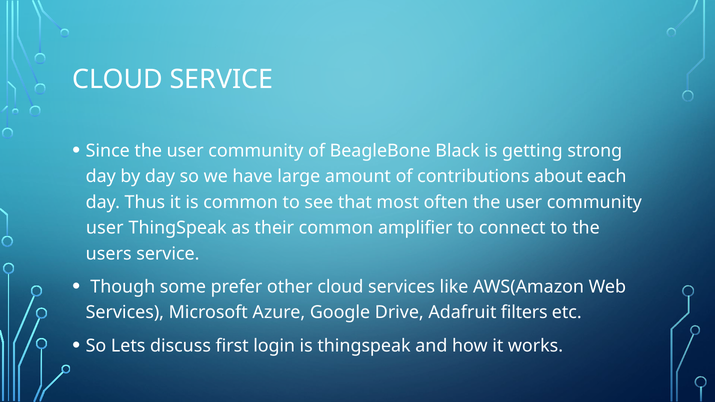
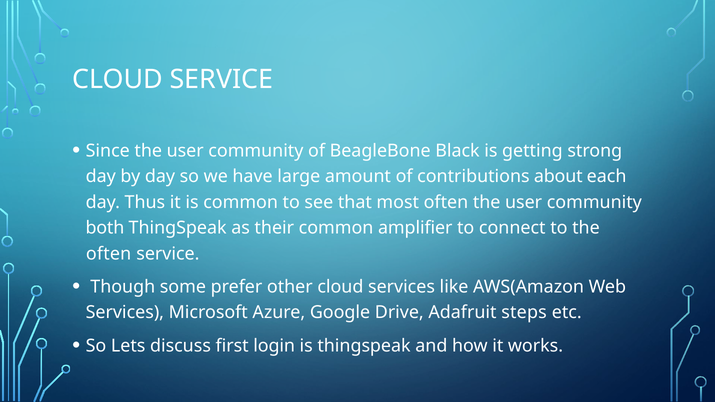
user at (105, 228): user -> both
users at (109, 254): users -> often
filters: filters -> steps
